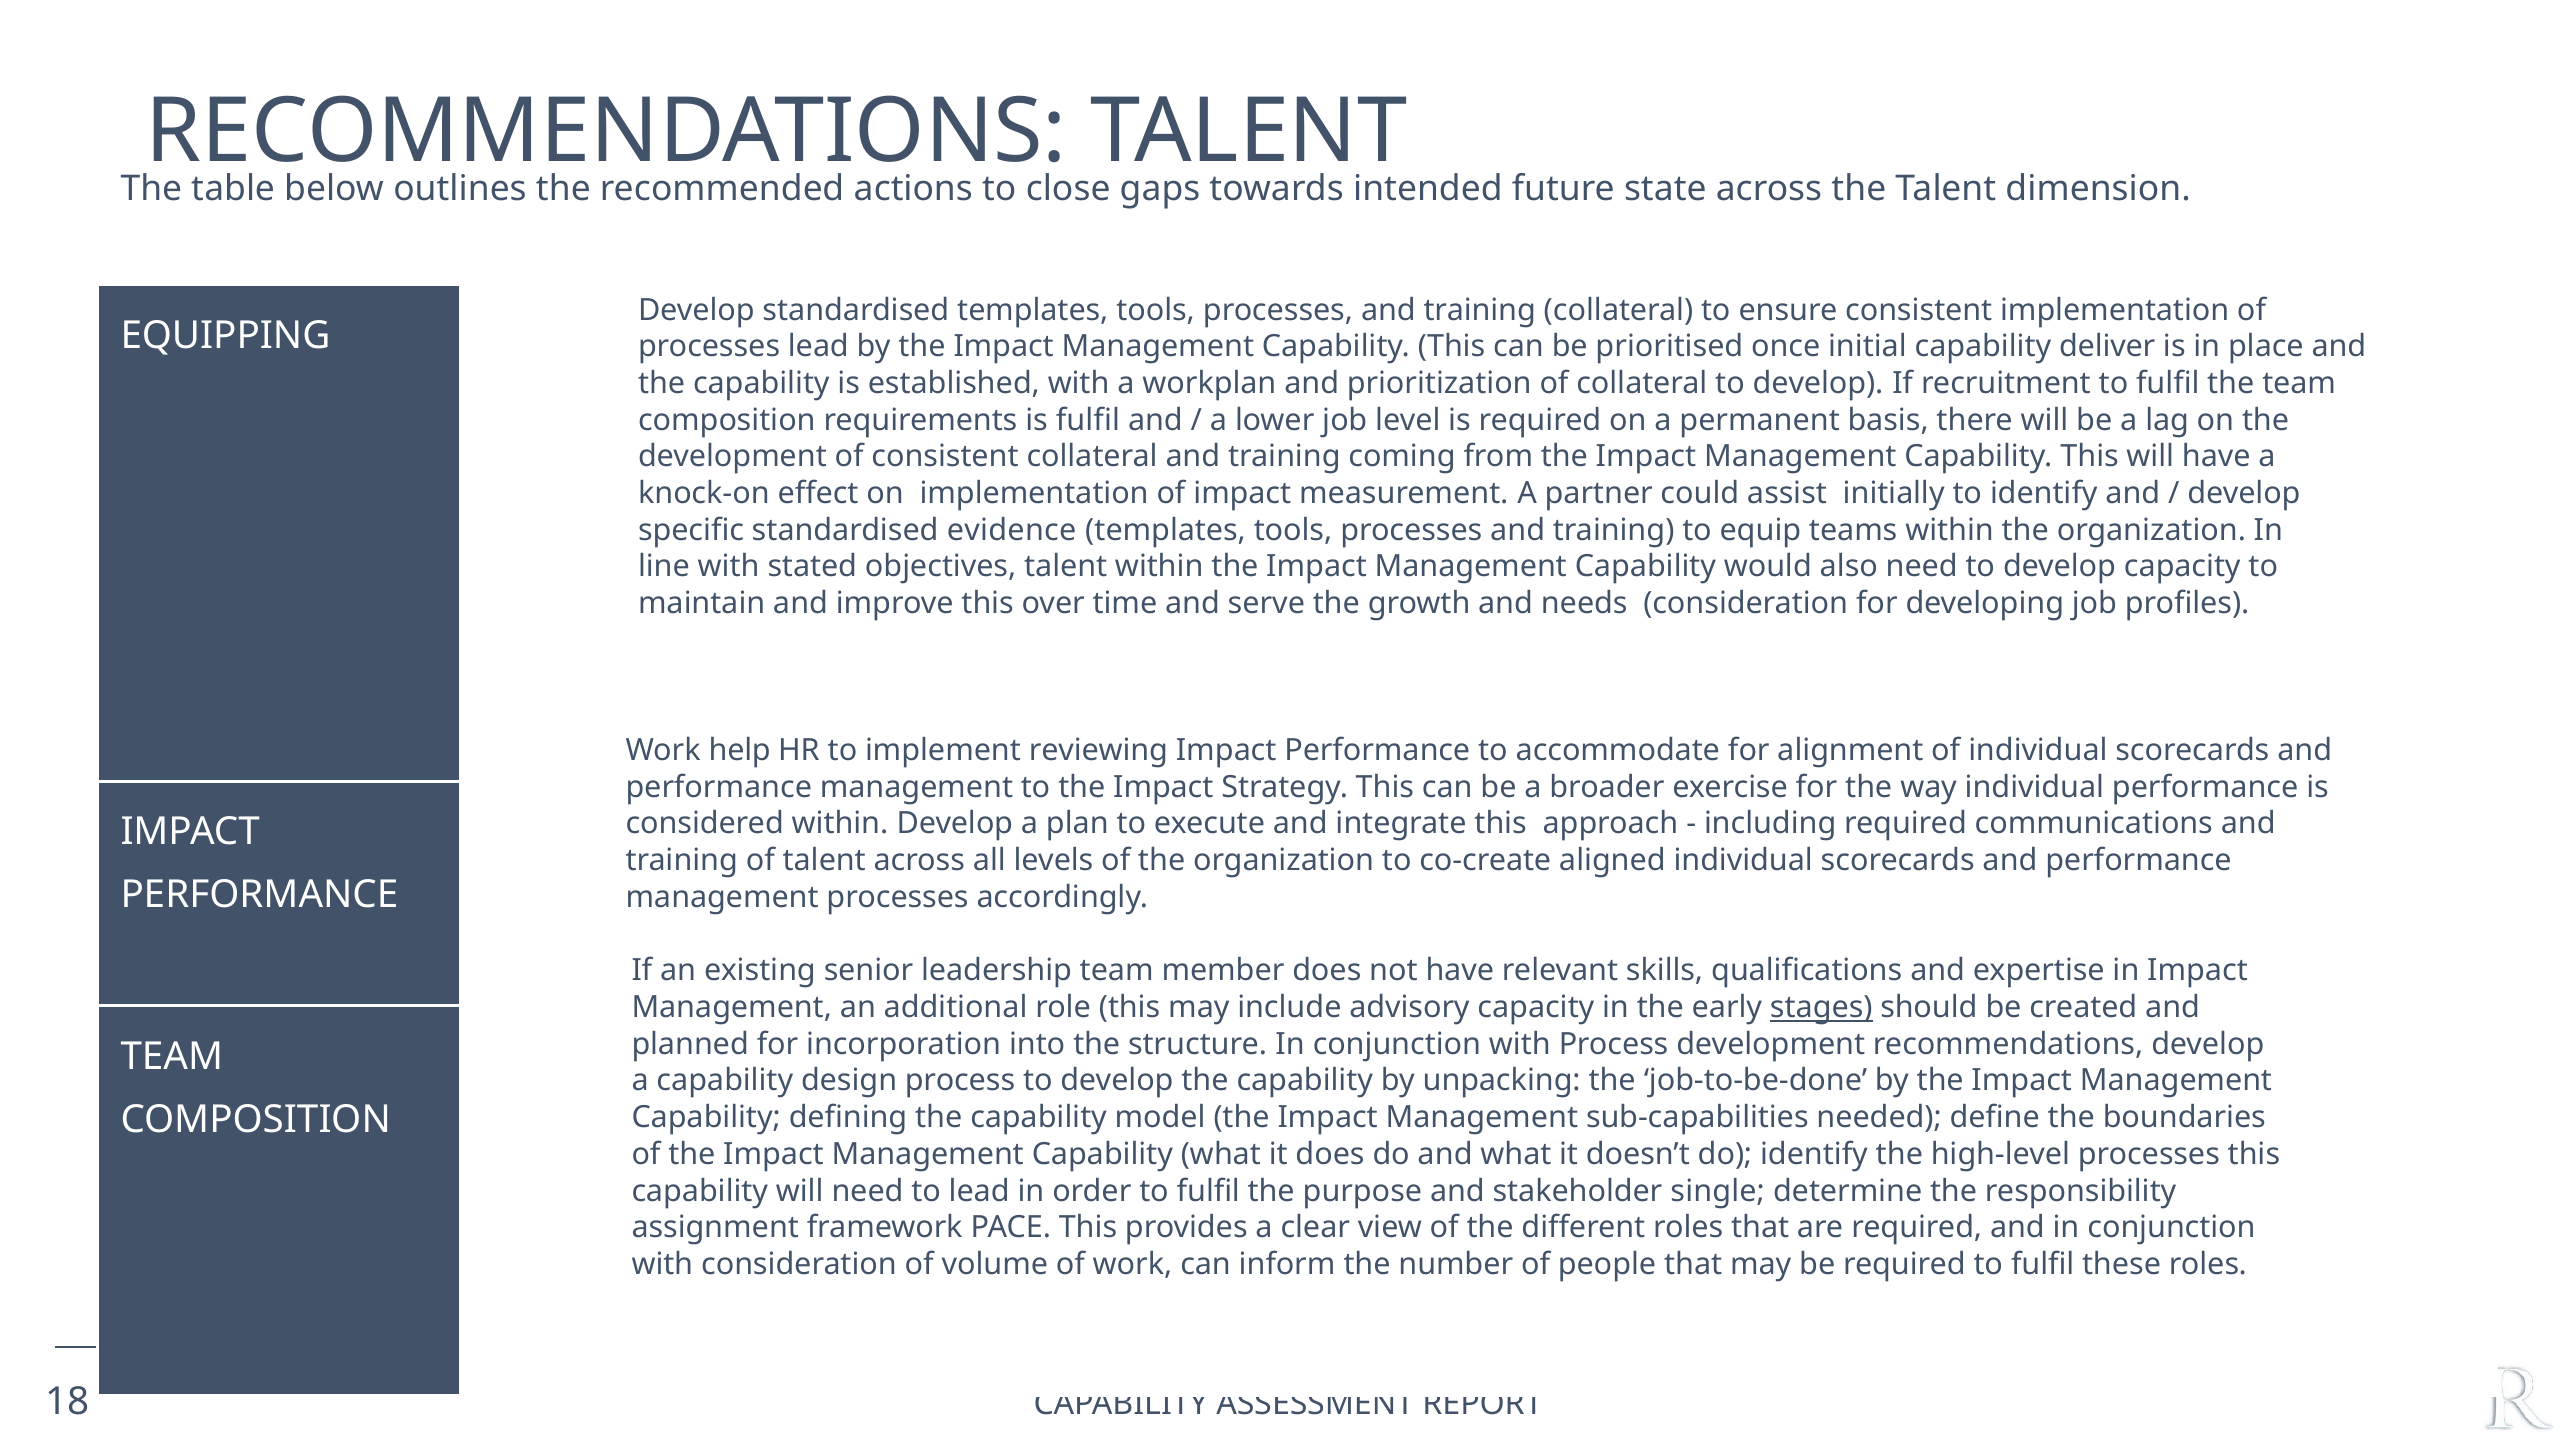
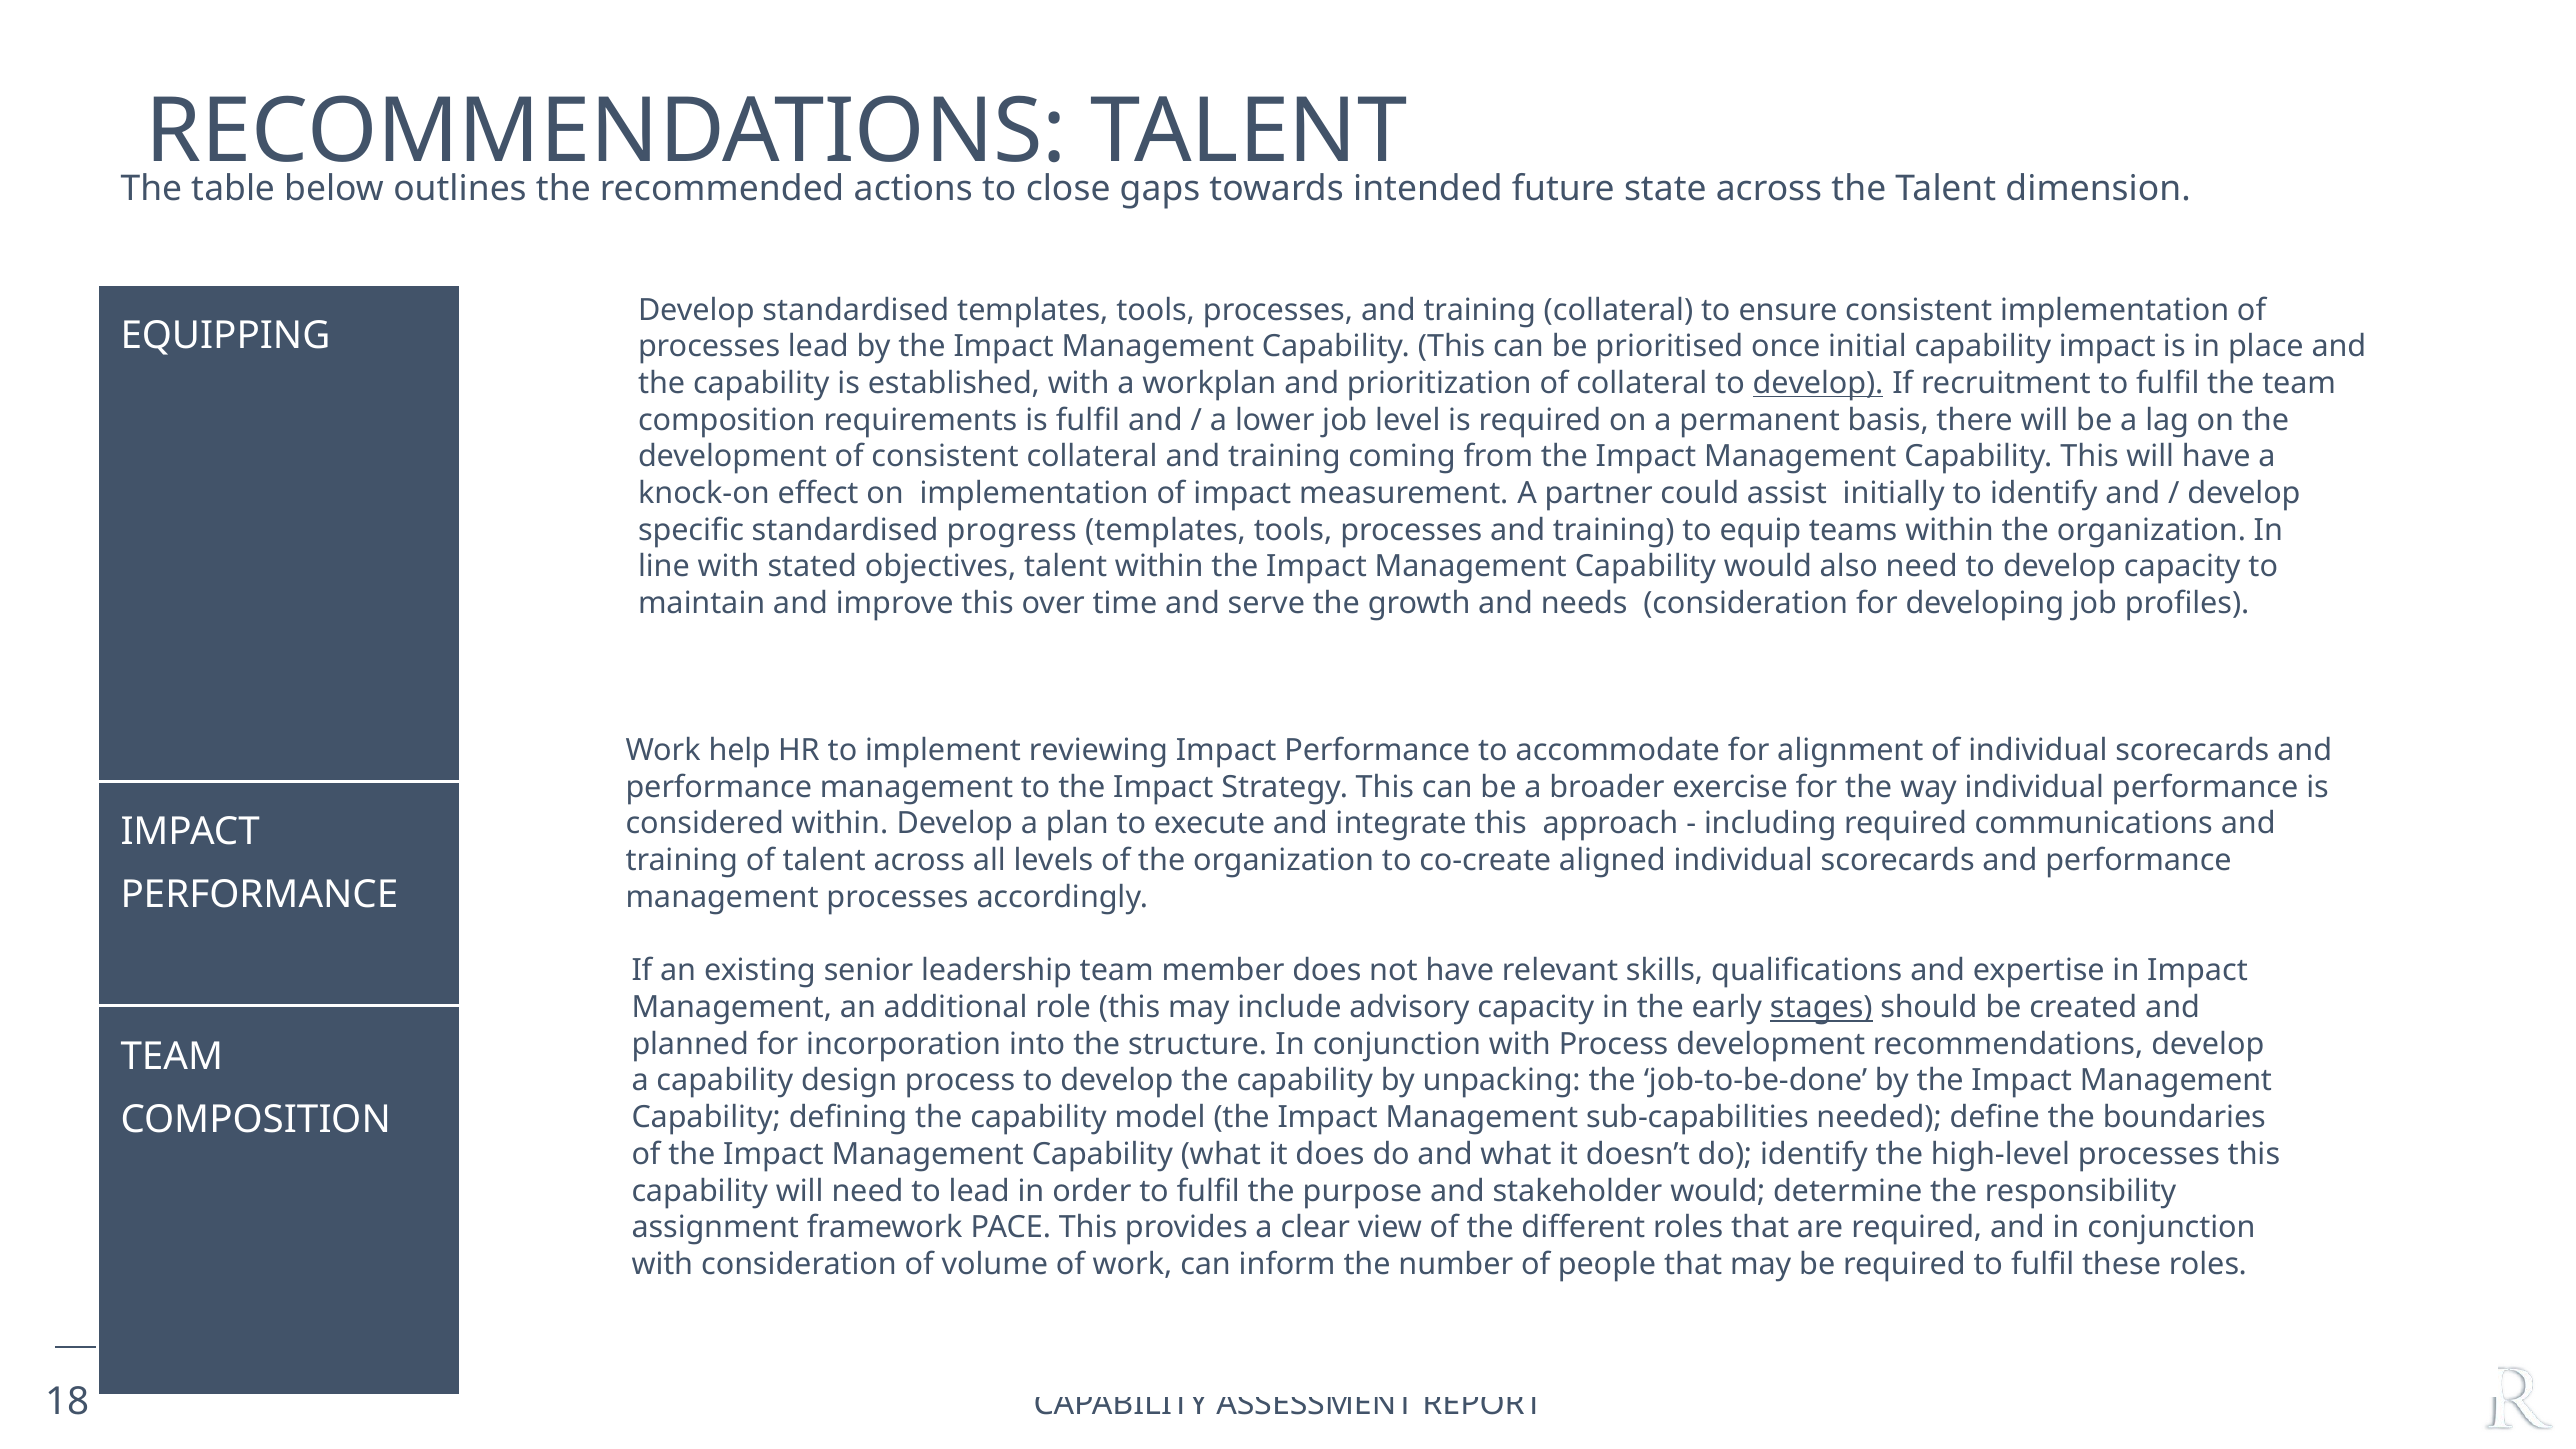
capability deliver: deliver -> impact
develop at (1818, 383) underline: none -> present
evidence: evidence -> progress
stakeholder single: single -> would
